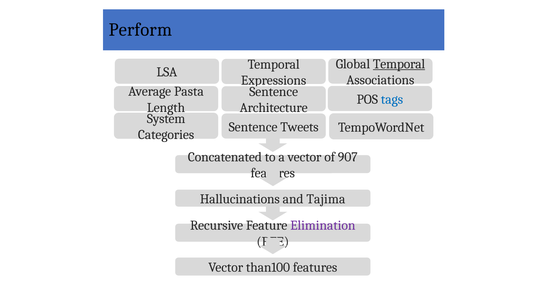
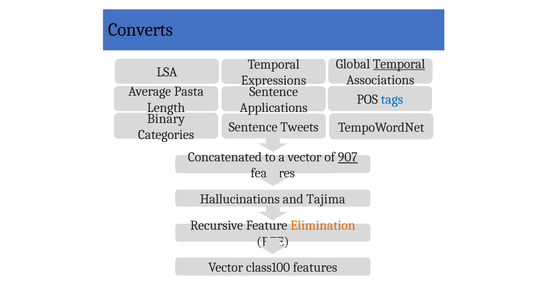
Perform: Perform -> Converts
Architecture: Architecture -> Applications
System: System -> Binary
907 underline: none -> present
Elimination colour: purple -> orange
than100: than100 -> class100
